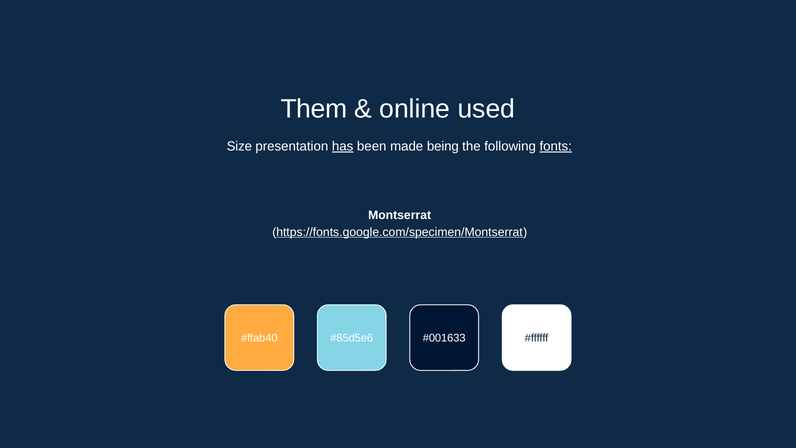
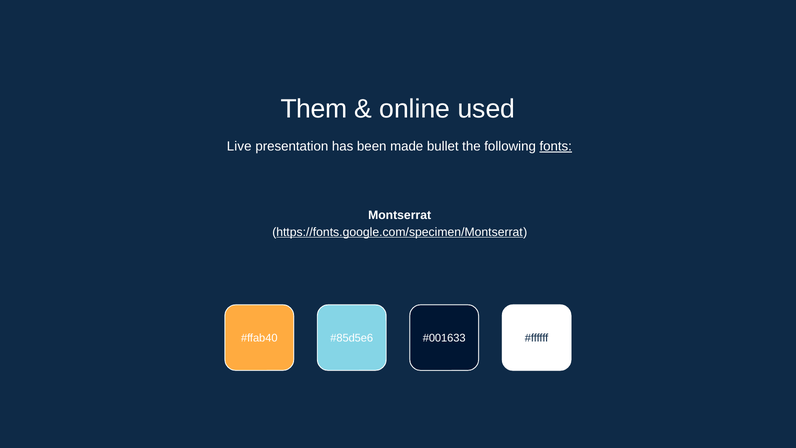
Size: Size -> Live
has underline: present -> none
being: being -> bullet
